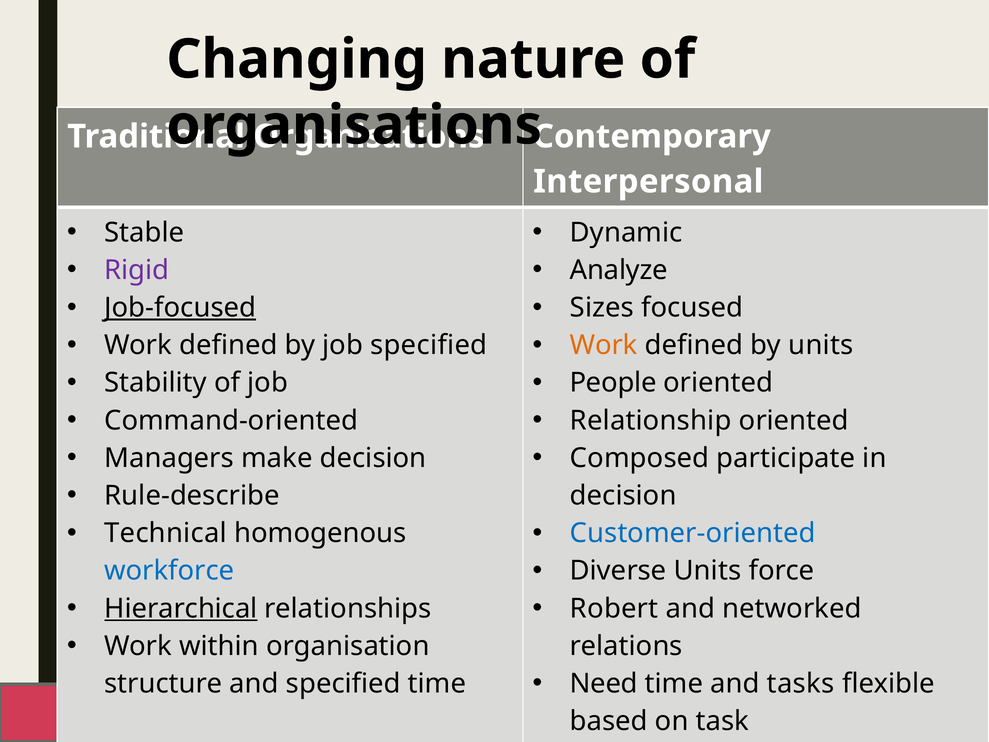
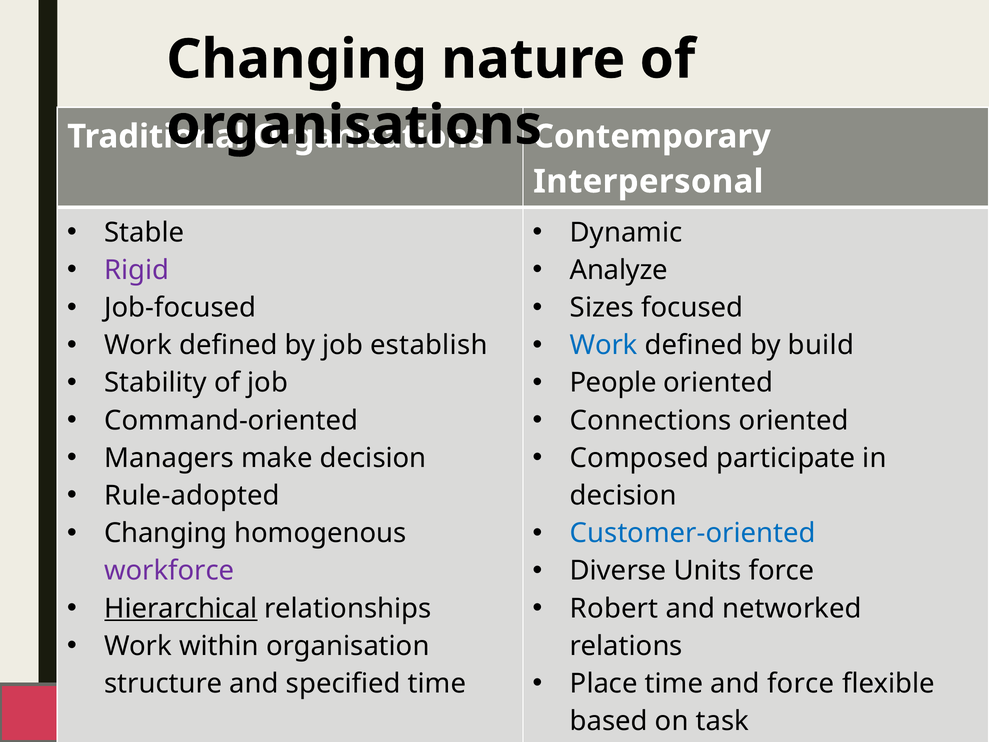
Job-focused underline: present -> none
job specified: specified -> establish
Work at (604, 345) colour: orange -> blue
by units: units -> build
Relationship: Relationship -> Connections
Rule-describe: Rule-describe -> Rule-adopted
Technical at (166, 533): Technical -> Changing
workforce colour: blue -> purple
Need: Need -> Place
and tasks: tasks -> force
